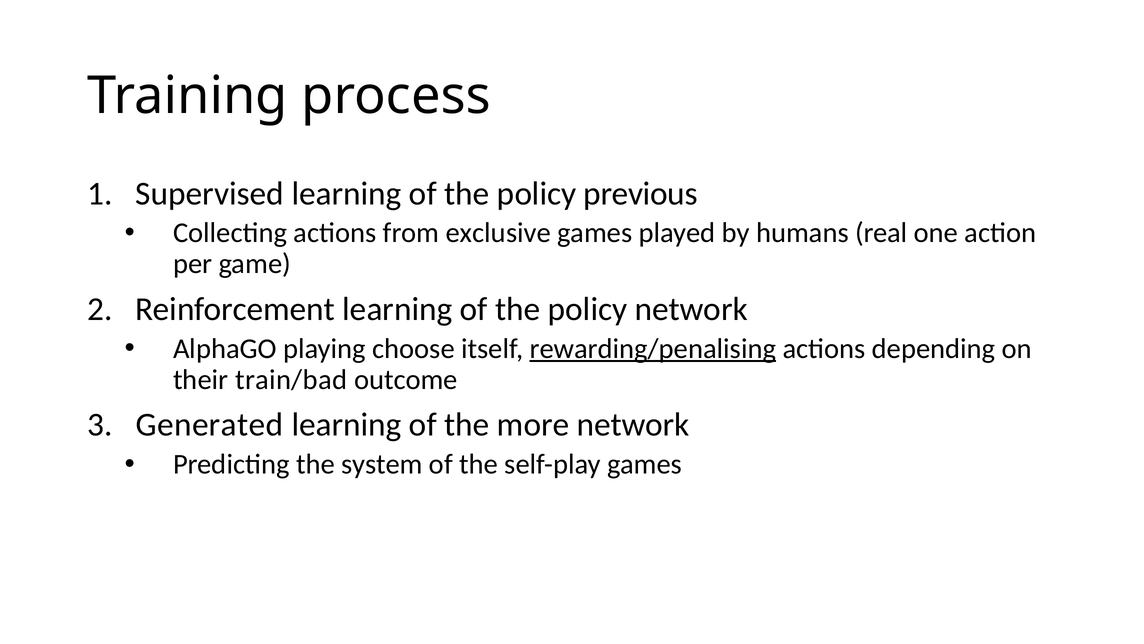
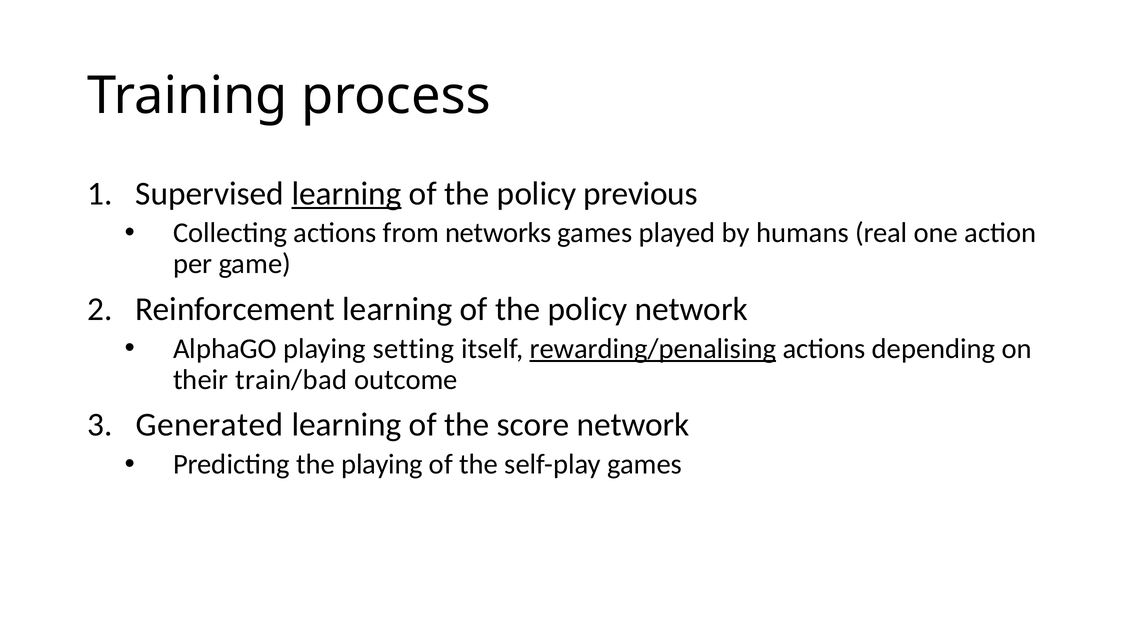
learning at (347, 193) underline: none -> present
exclusive: exclusive -> networks
choose: choose -> setting
more: more -> score
the system: system -> playing
